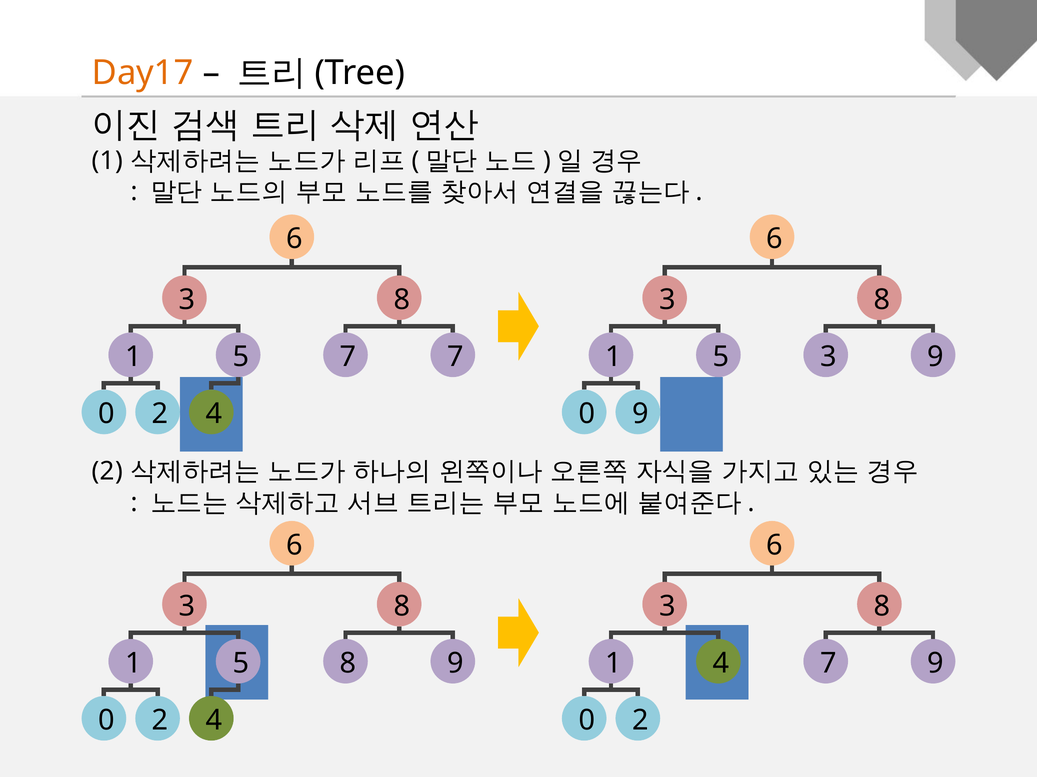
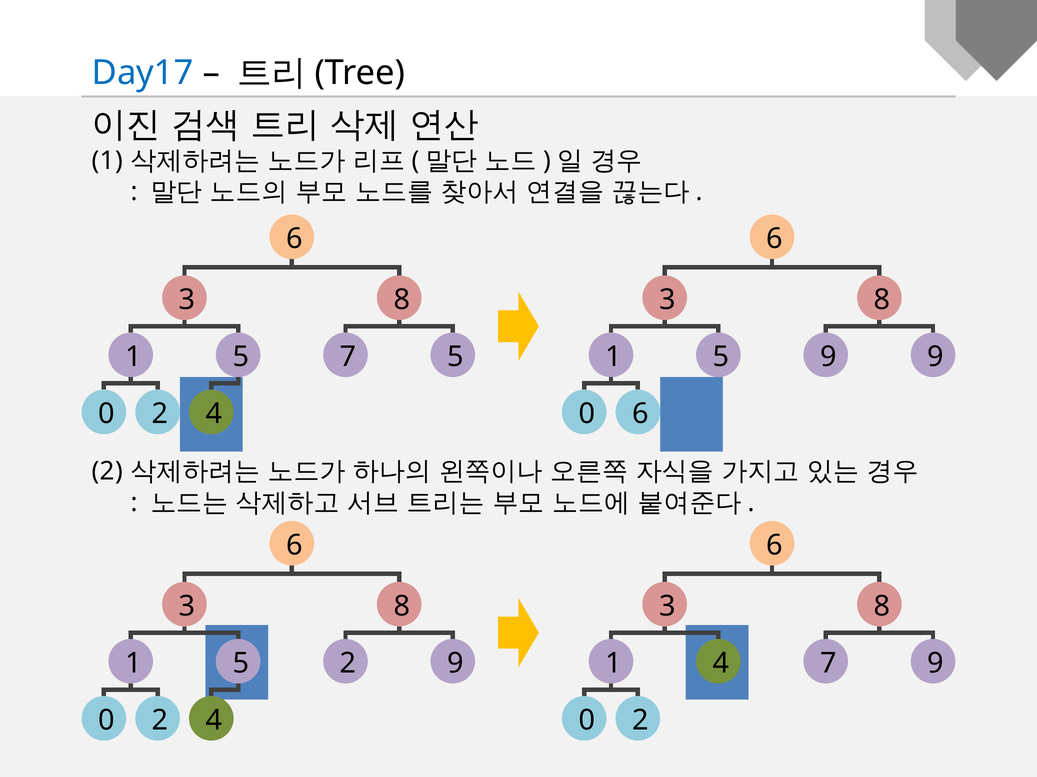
Day17 colour: orange -> blue
7 7: 7 -> 5
5 3: 3 -> 9
0 9: 9 -> 6
5 8: 8 -> 2
